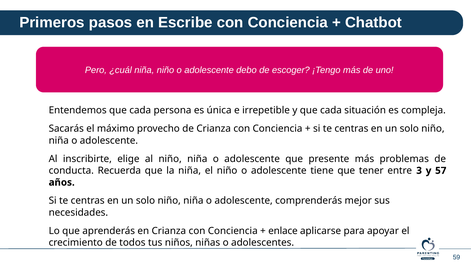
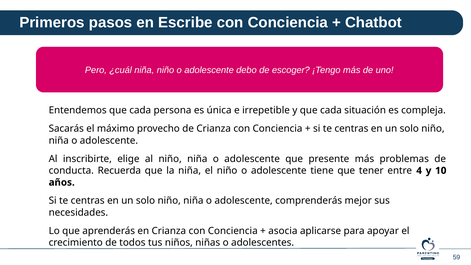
3: 3 -> 4
57: 57 -> 10
enlace: enlace -> asocia
